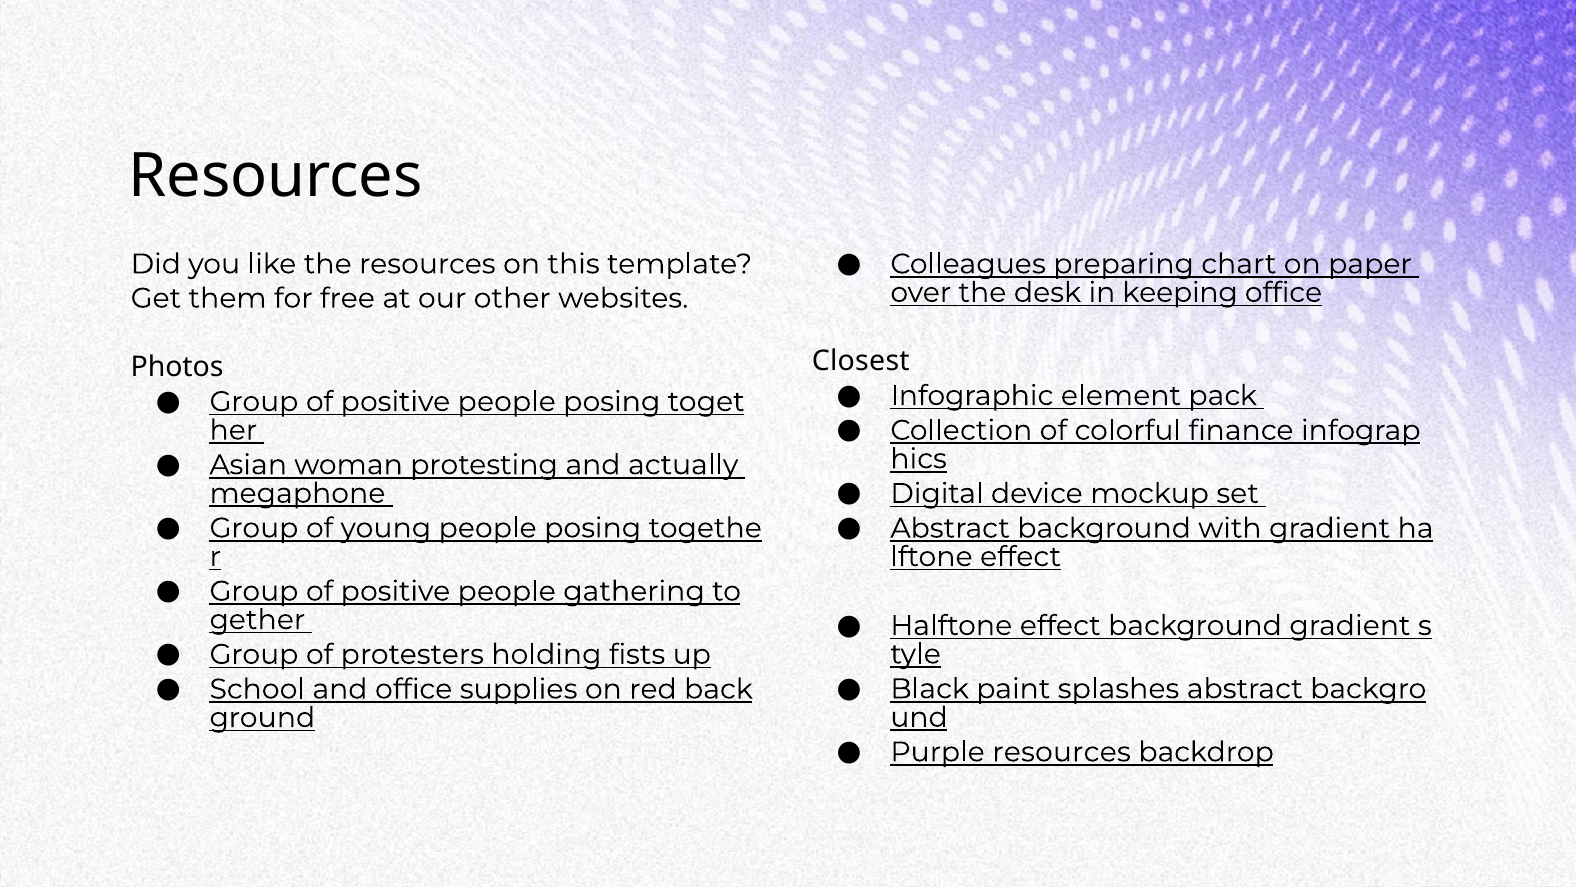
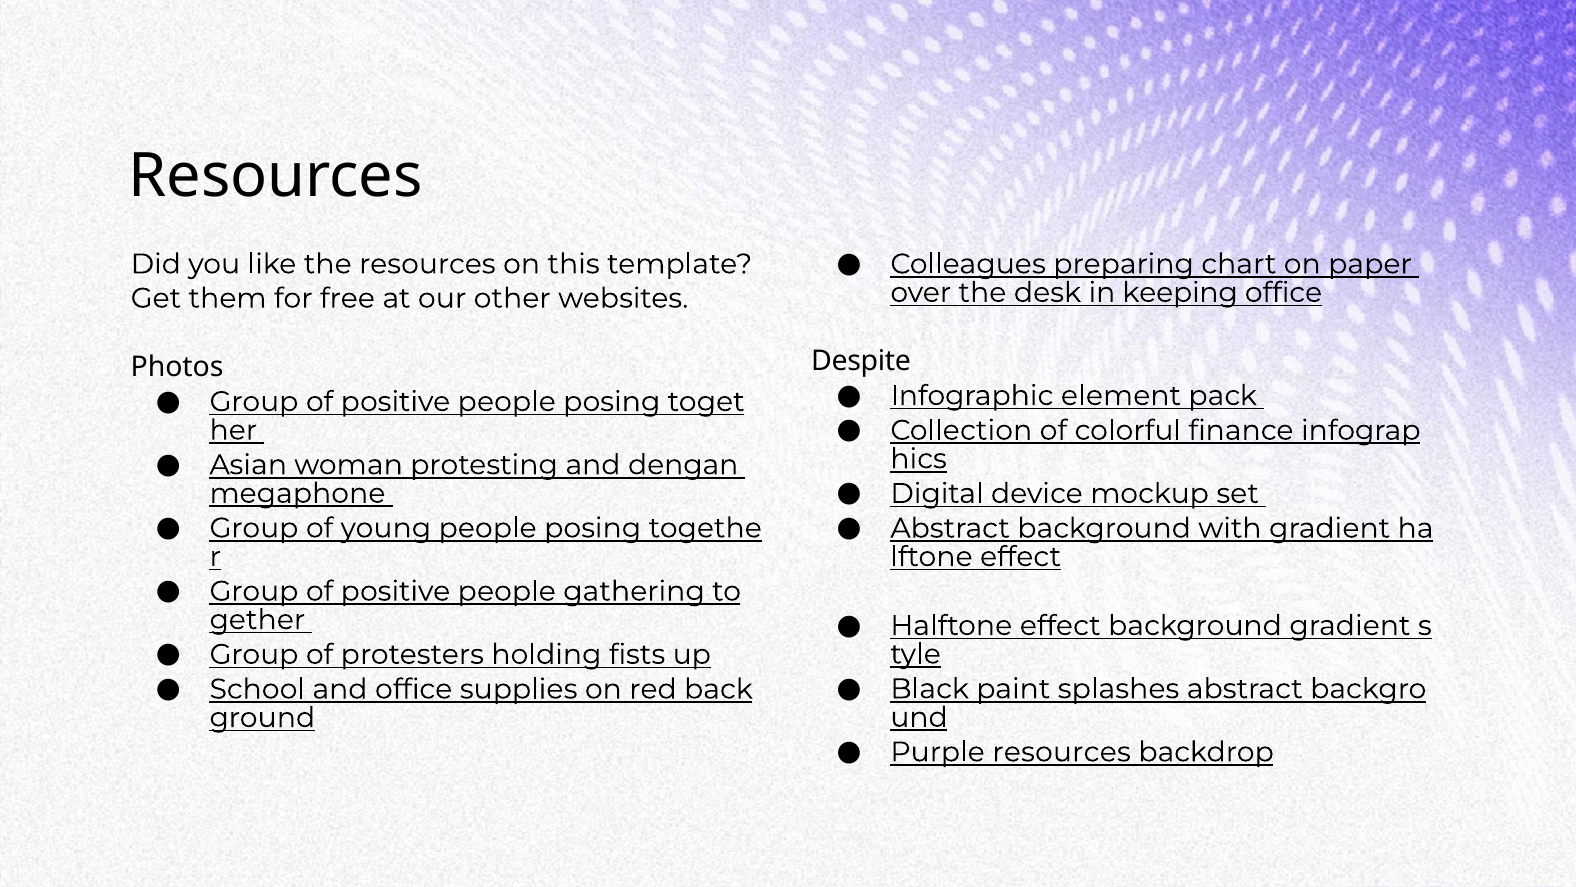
Closest: Closest -> Despite
actually: actually -> dengan
